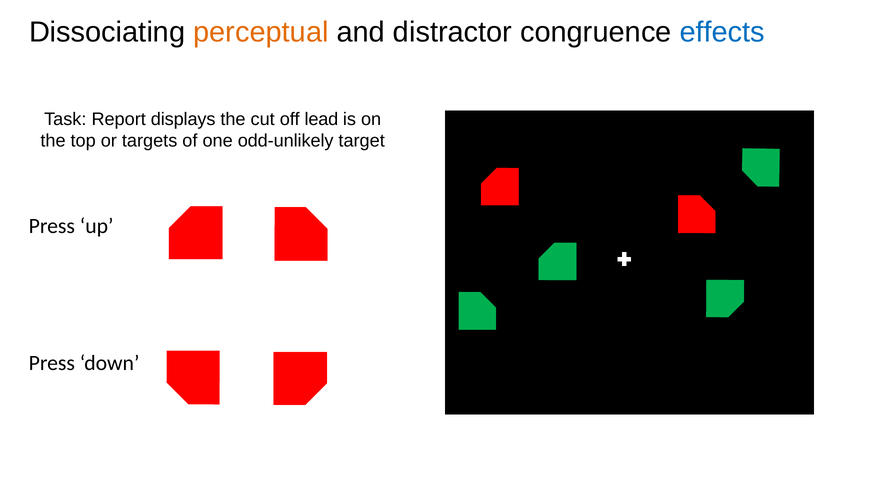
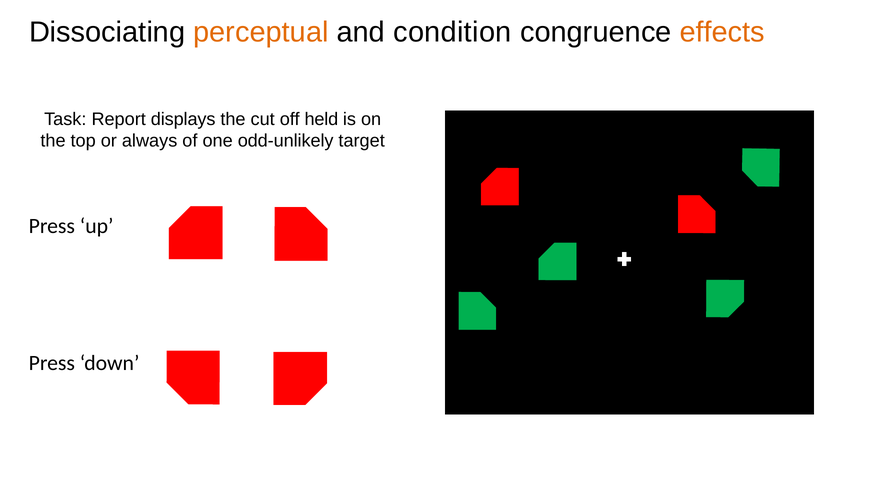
distractor: distractor -> condition
effects colour: blue -> orange
lead: lead -> held
targets: targets -> always
